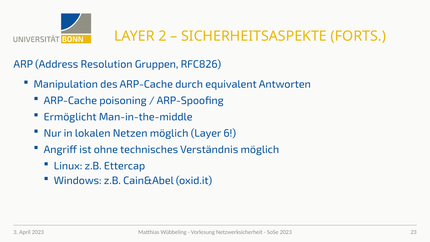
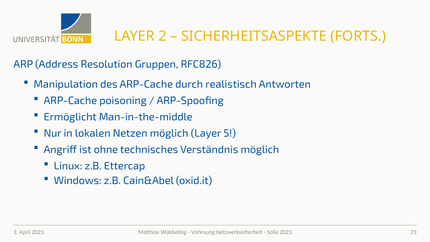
equivalent: equivalent -> realistisch
6: 6 -> 5
